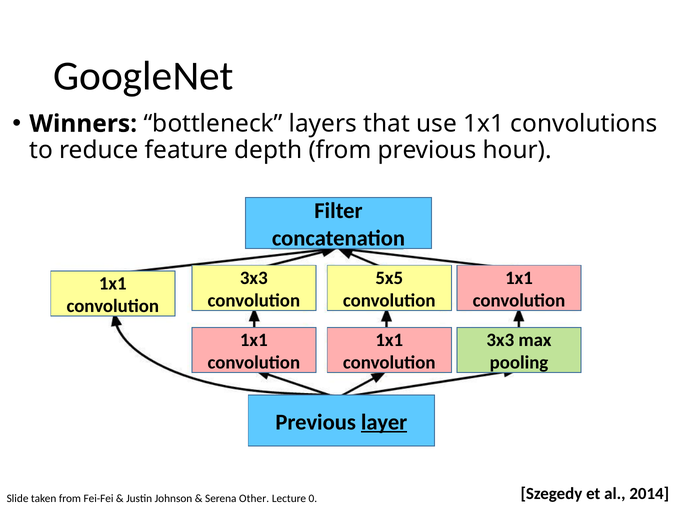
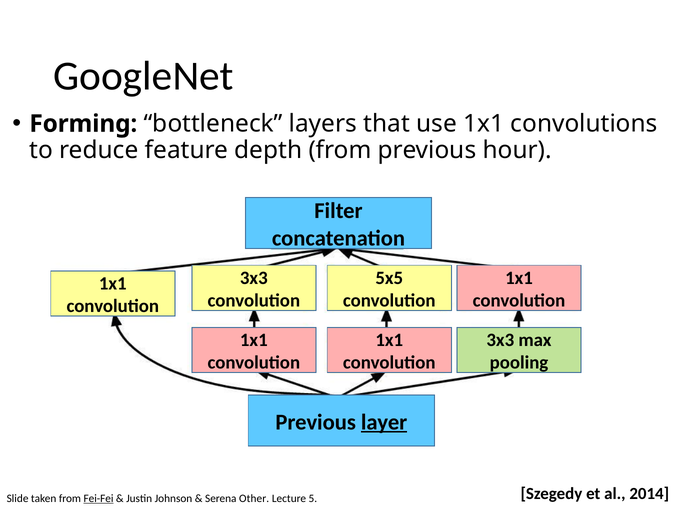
Winners: Winners -> Forming
Fei-Fei underline: none -> present
0: 0 -> 5
